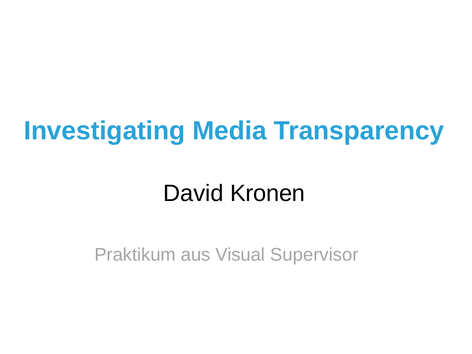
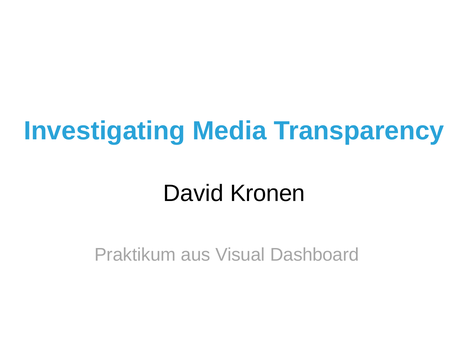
Supervisor: Supervisor -> Dashboard
